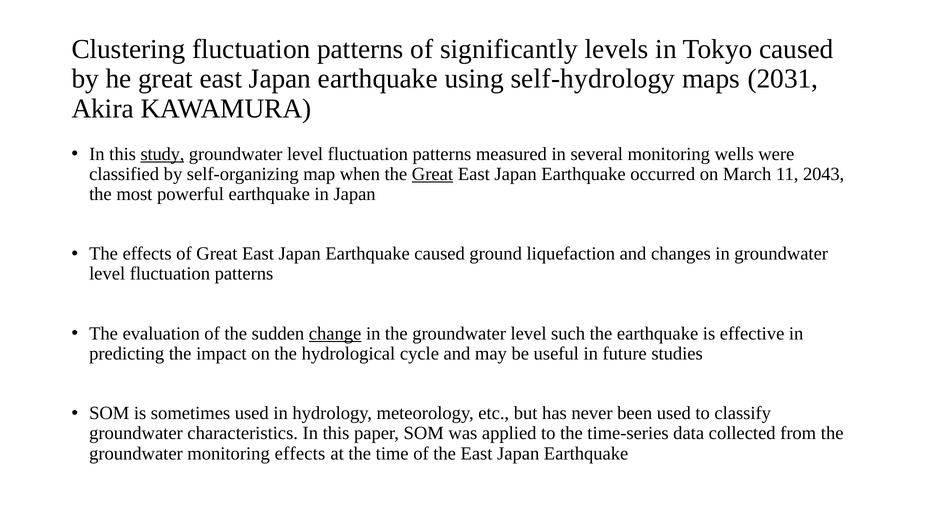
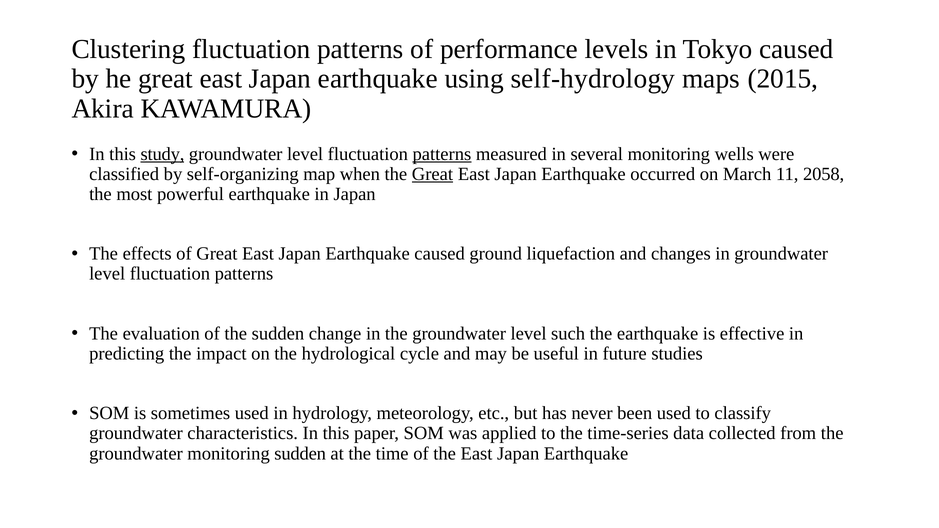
significantly: significantly -> performance
2031: 2031 -> 2015
patterns at (442, 154) underline: none -> present
2043: 2043 -> 2058
change underline: present -> none
monitoring effects: effects -> sudden
